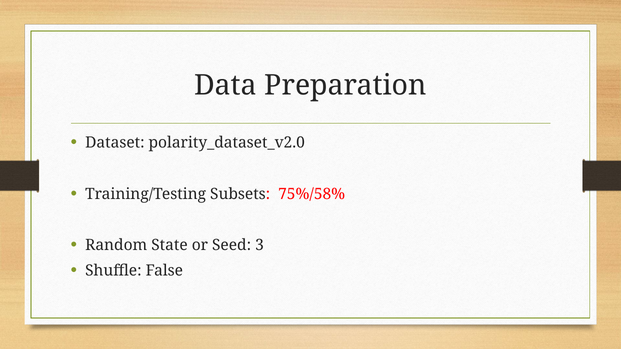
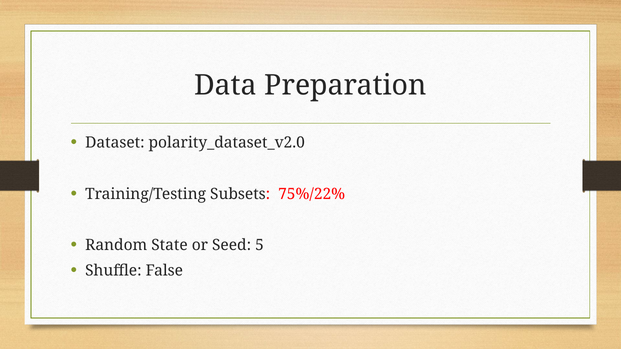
75%/58%: 75%/58% -> 75%/22%
3: 3 -> 5
